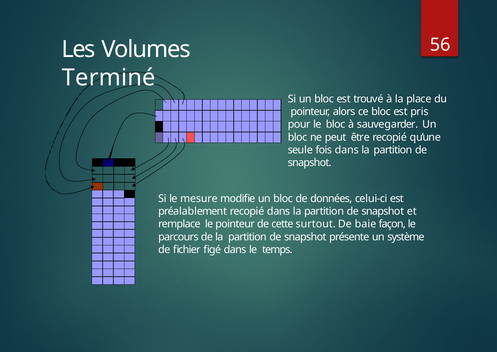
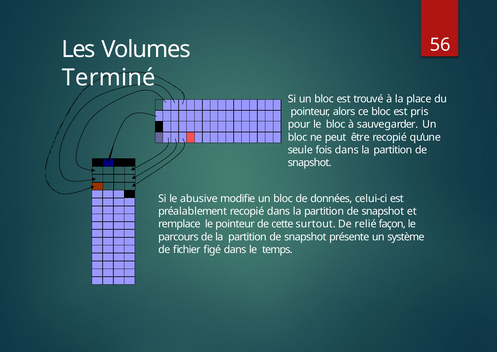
mesure: mesure -> abusive
baie: baie -> relié
